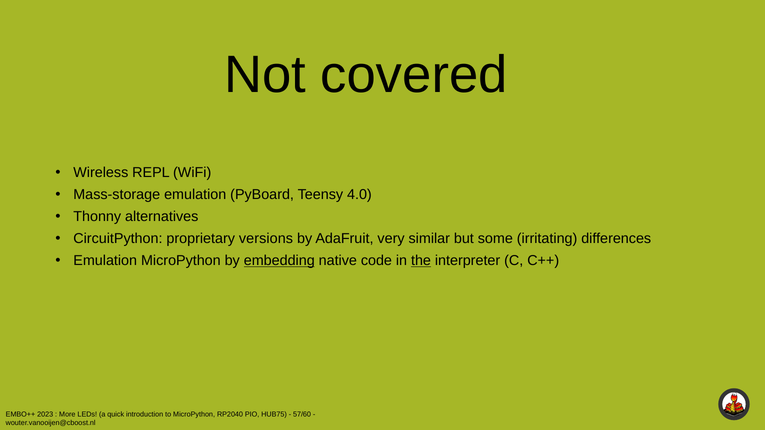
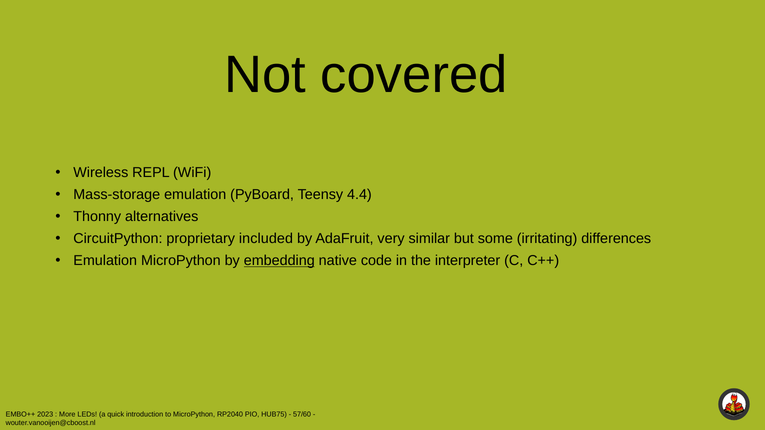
4.0: 4.0 -> 4.4
versions: versions -> included
the underline: present -> none
